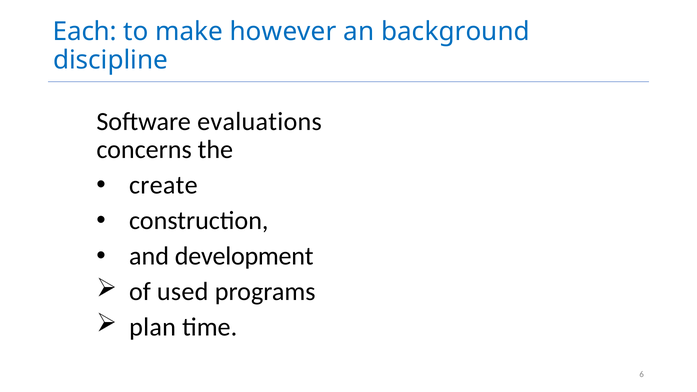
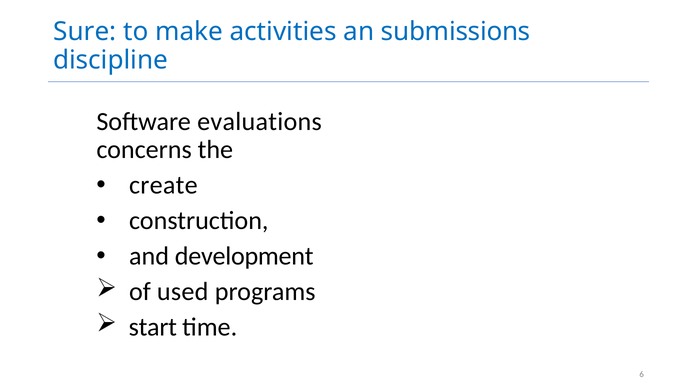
Each: Each -> Sure
however: however -> activities
background: background -> submissions
plan: plan -> start
